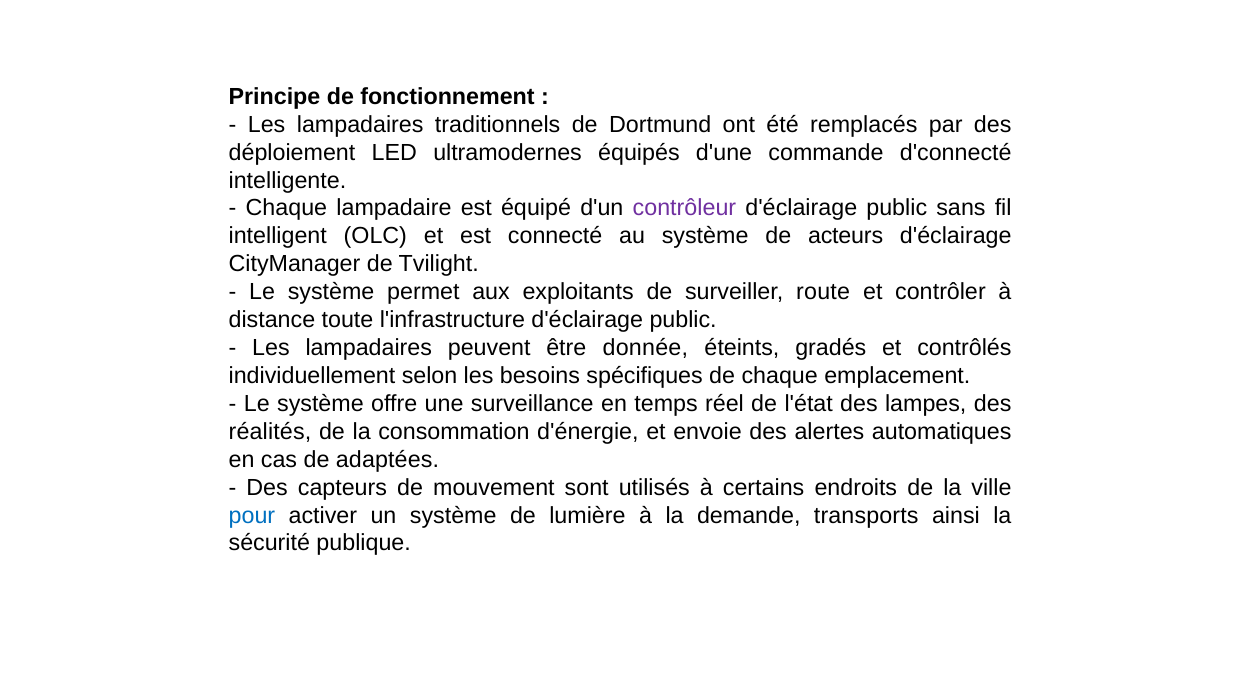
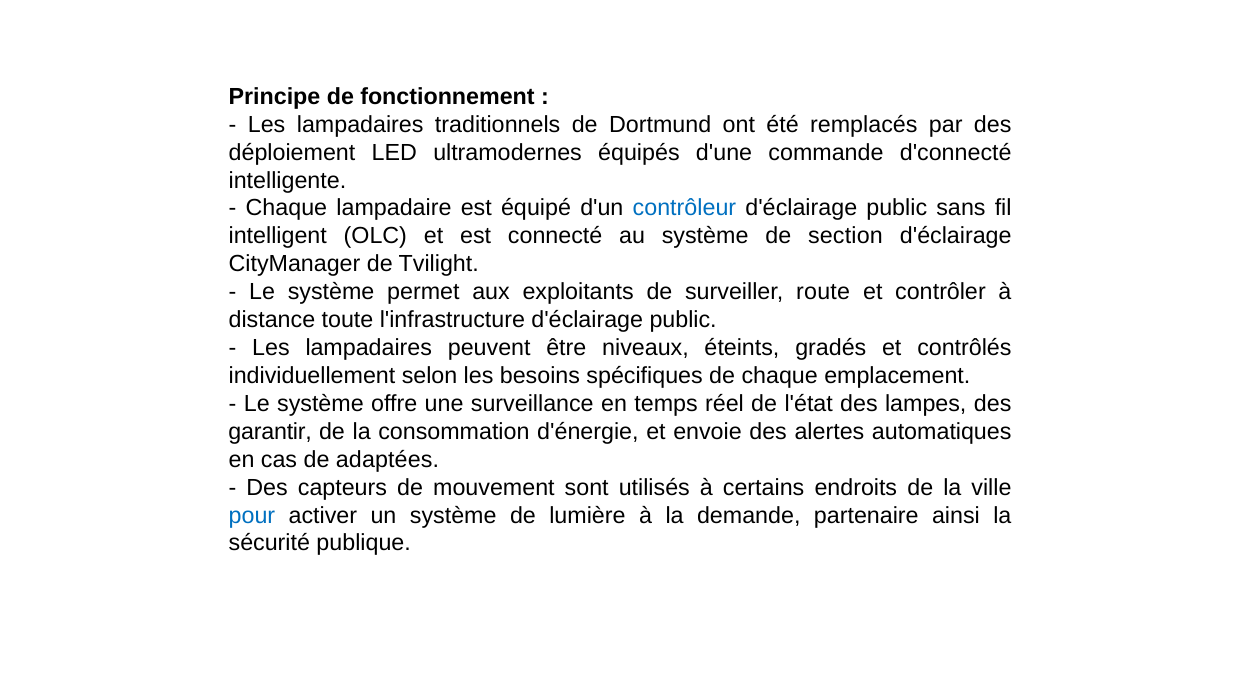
contrôleur colour: purple -> blue
acteurs: acteurs -> section
donnée: donnée -> niveaux
réalités: réalités -> garantir
transports: transports -> partenaire
